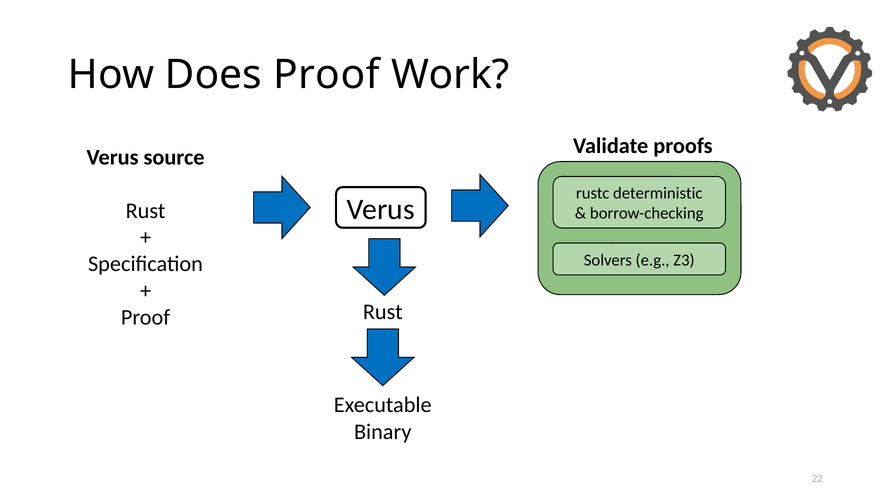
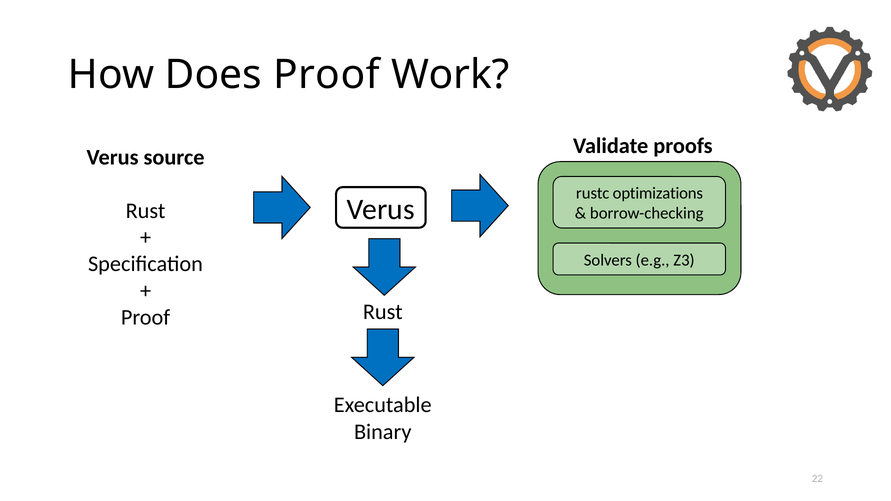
deterministic: deterministic -> optimizations
